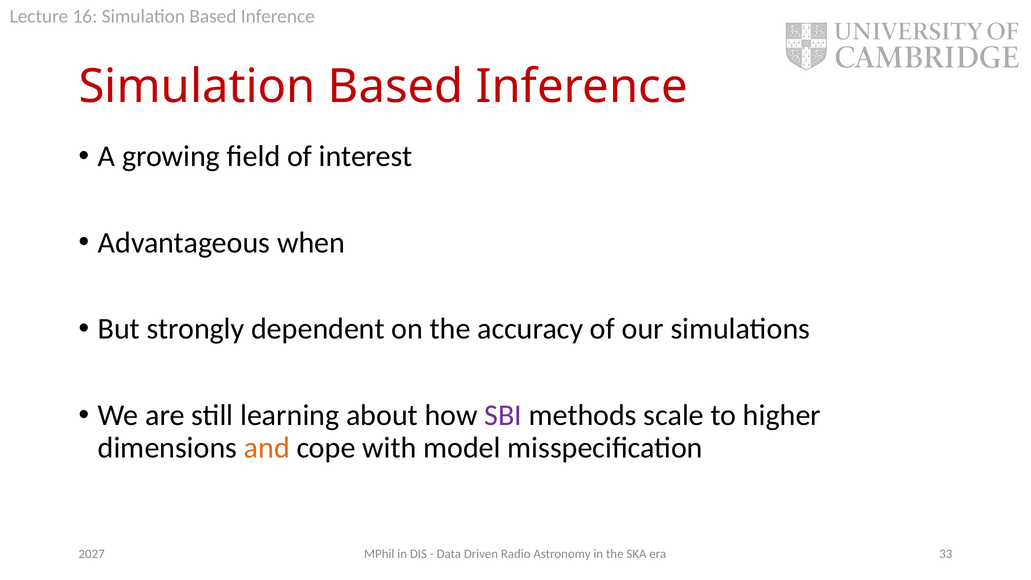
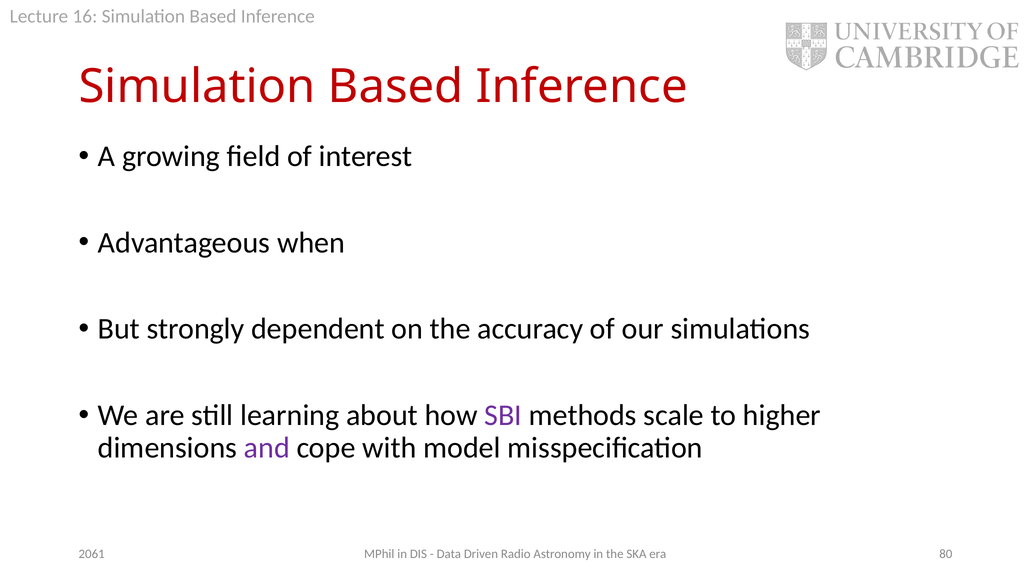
and colour: orange -> purple
33: 33 -> 80
2027: 2027 -> 2061
